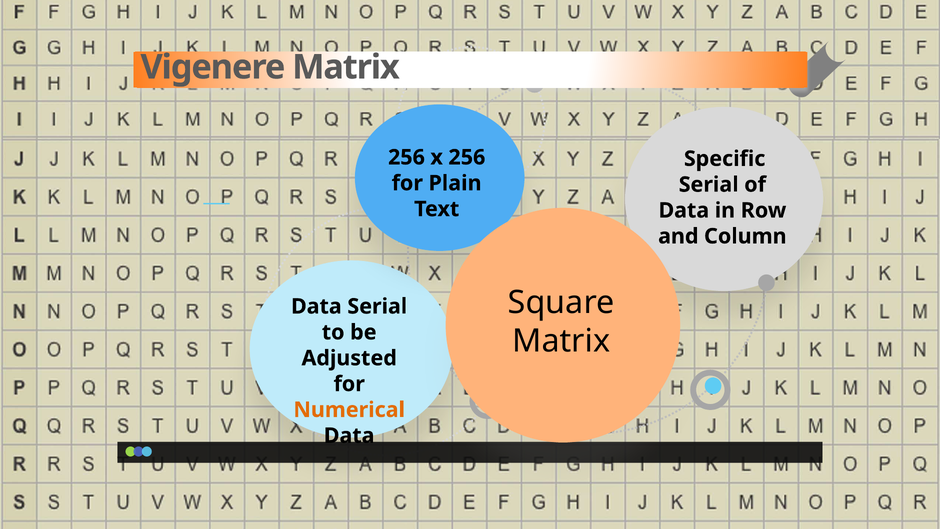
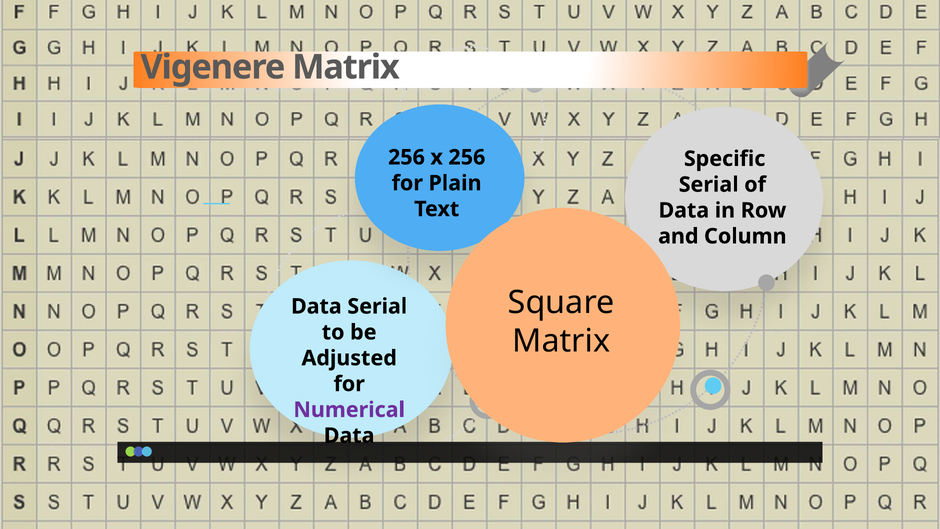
Numerical colour: orange -> purple
